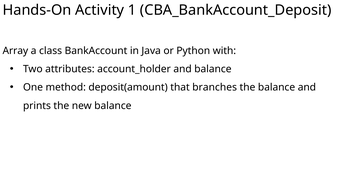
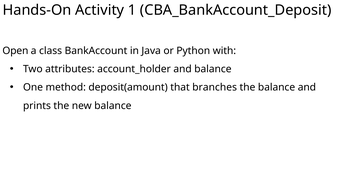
Array: Array -> Open
